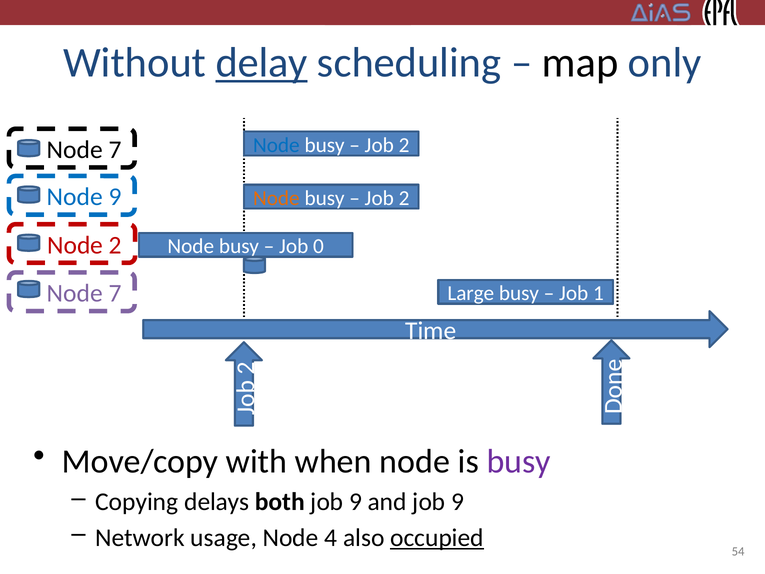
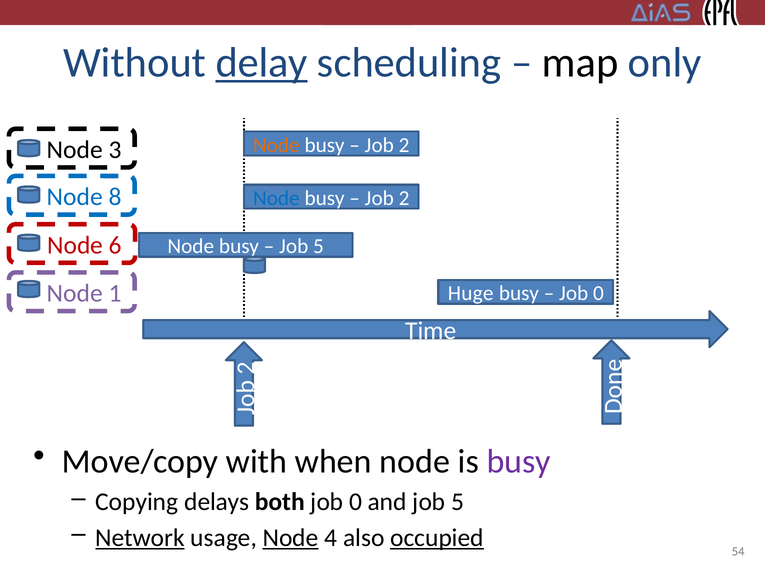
Node at (276, 145) colour: blue -> orange
7 at (115, 150): 7 -> 3
Node 9: 9 -> 8
Node at (276, 198) colour: orange -> blue
Node 2: 2 -> 6
0 at (318, 246): 0 -> 5
7 at (115, 293): 7 -> 1
Large: Large -> Huge
1 at (598, 293): 1 -> 0
both job 9: 9 -> 0
and job 9: 9 -> 5
Network underline: none -> present
Node at (291, 537) underline: none -> present
